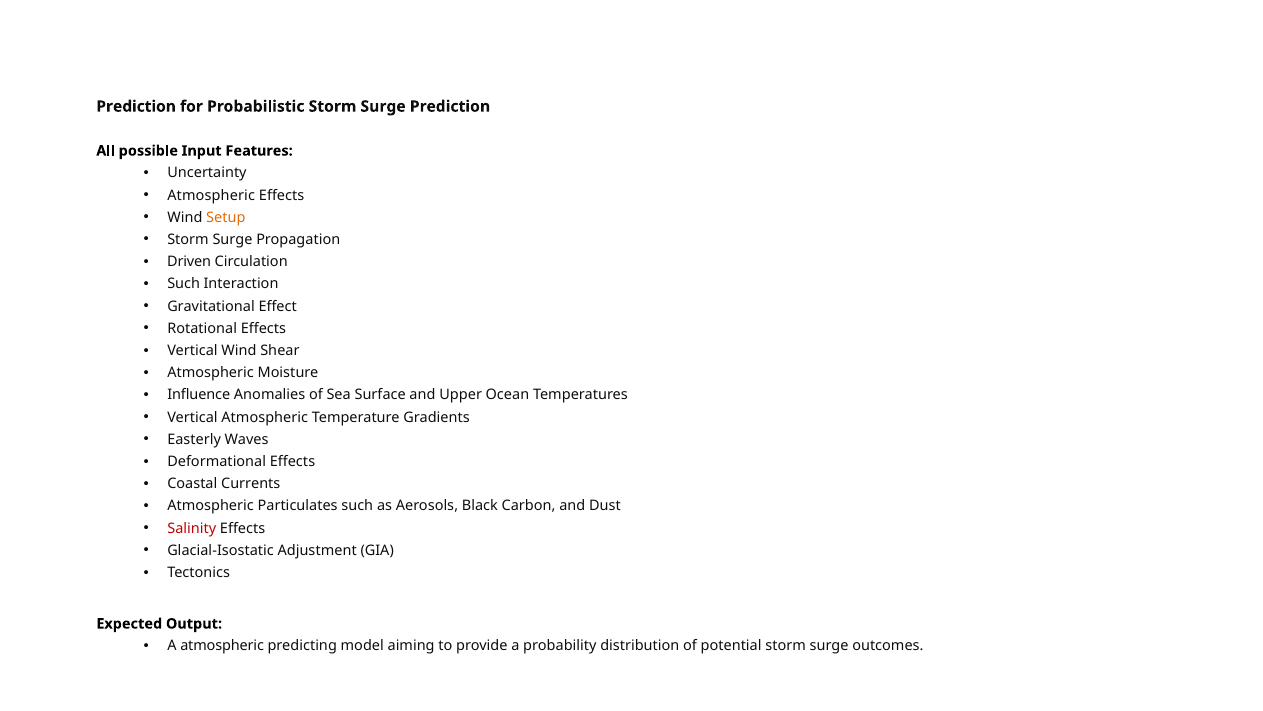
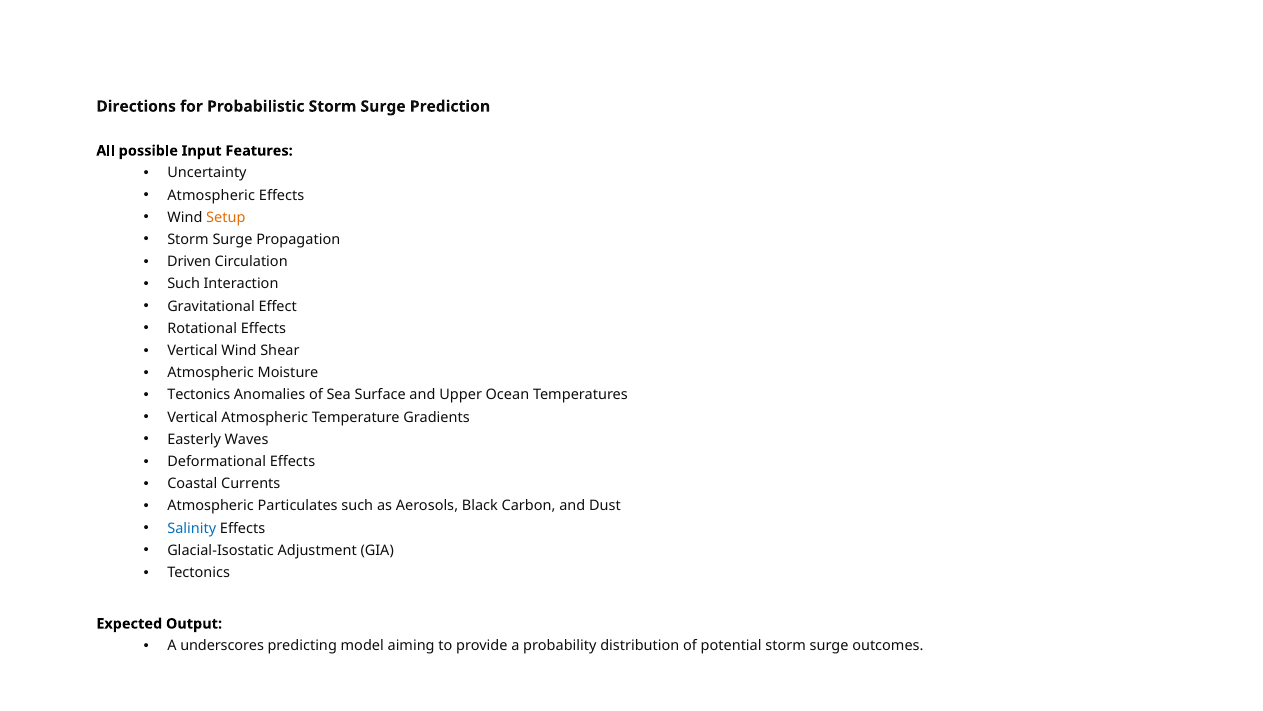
Prediction at (136, 106): Prediction -> Directions
Influence at (199, 395): Influence -> Tectonics
Salinity colour: red -> blue
A atmospheric: atmospheric -> underscores
